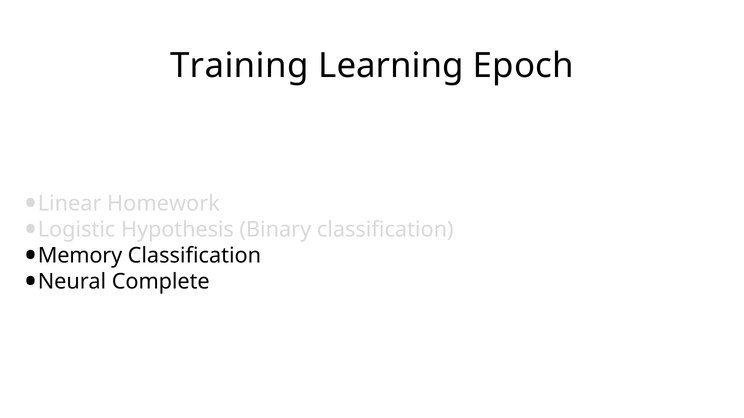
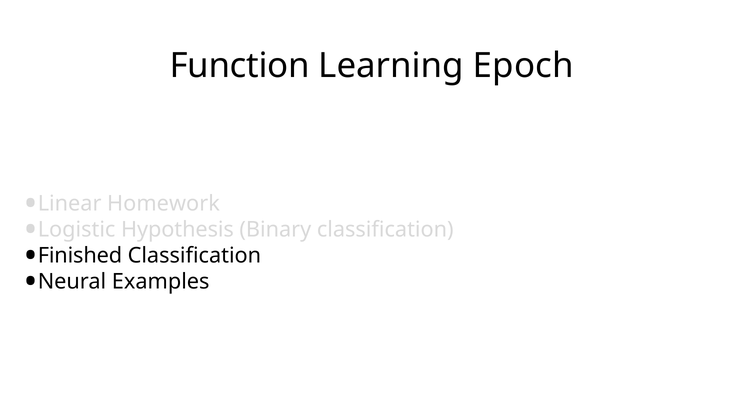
Training: Training -> Function
Memory: Memory -> Finished
Complete: Complete -> Examples
